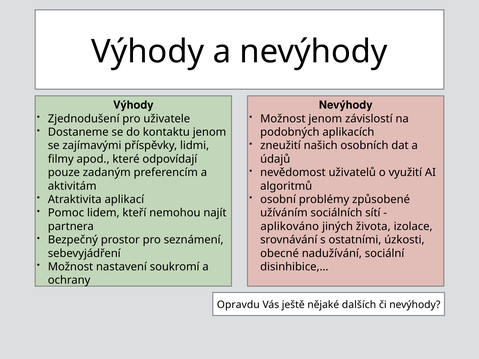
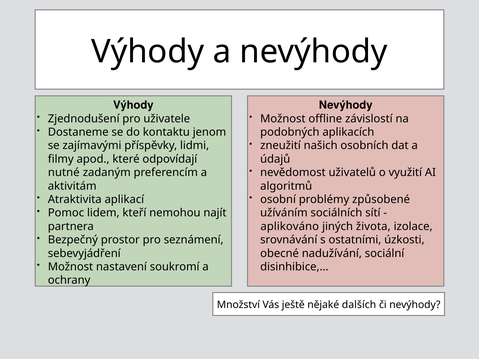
Možnost jenom: jenom -> offline
pouze: pouze -> nutné
Opravdu: Opravdu -> Množství
